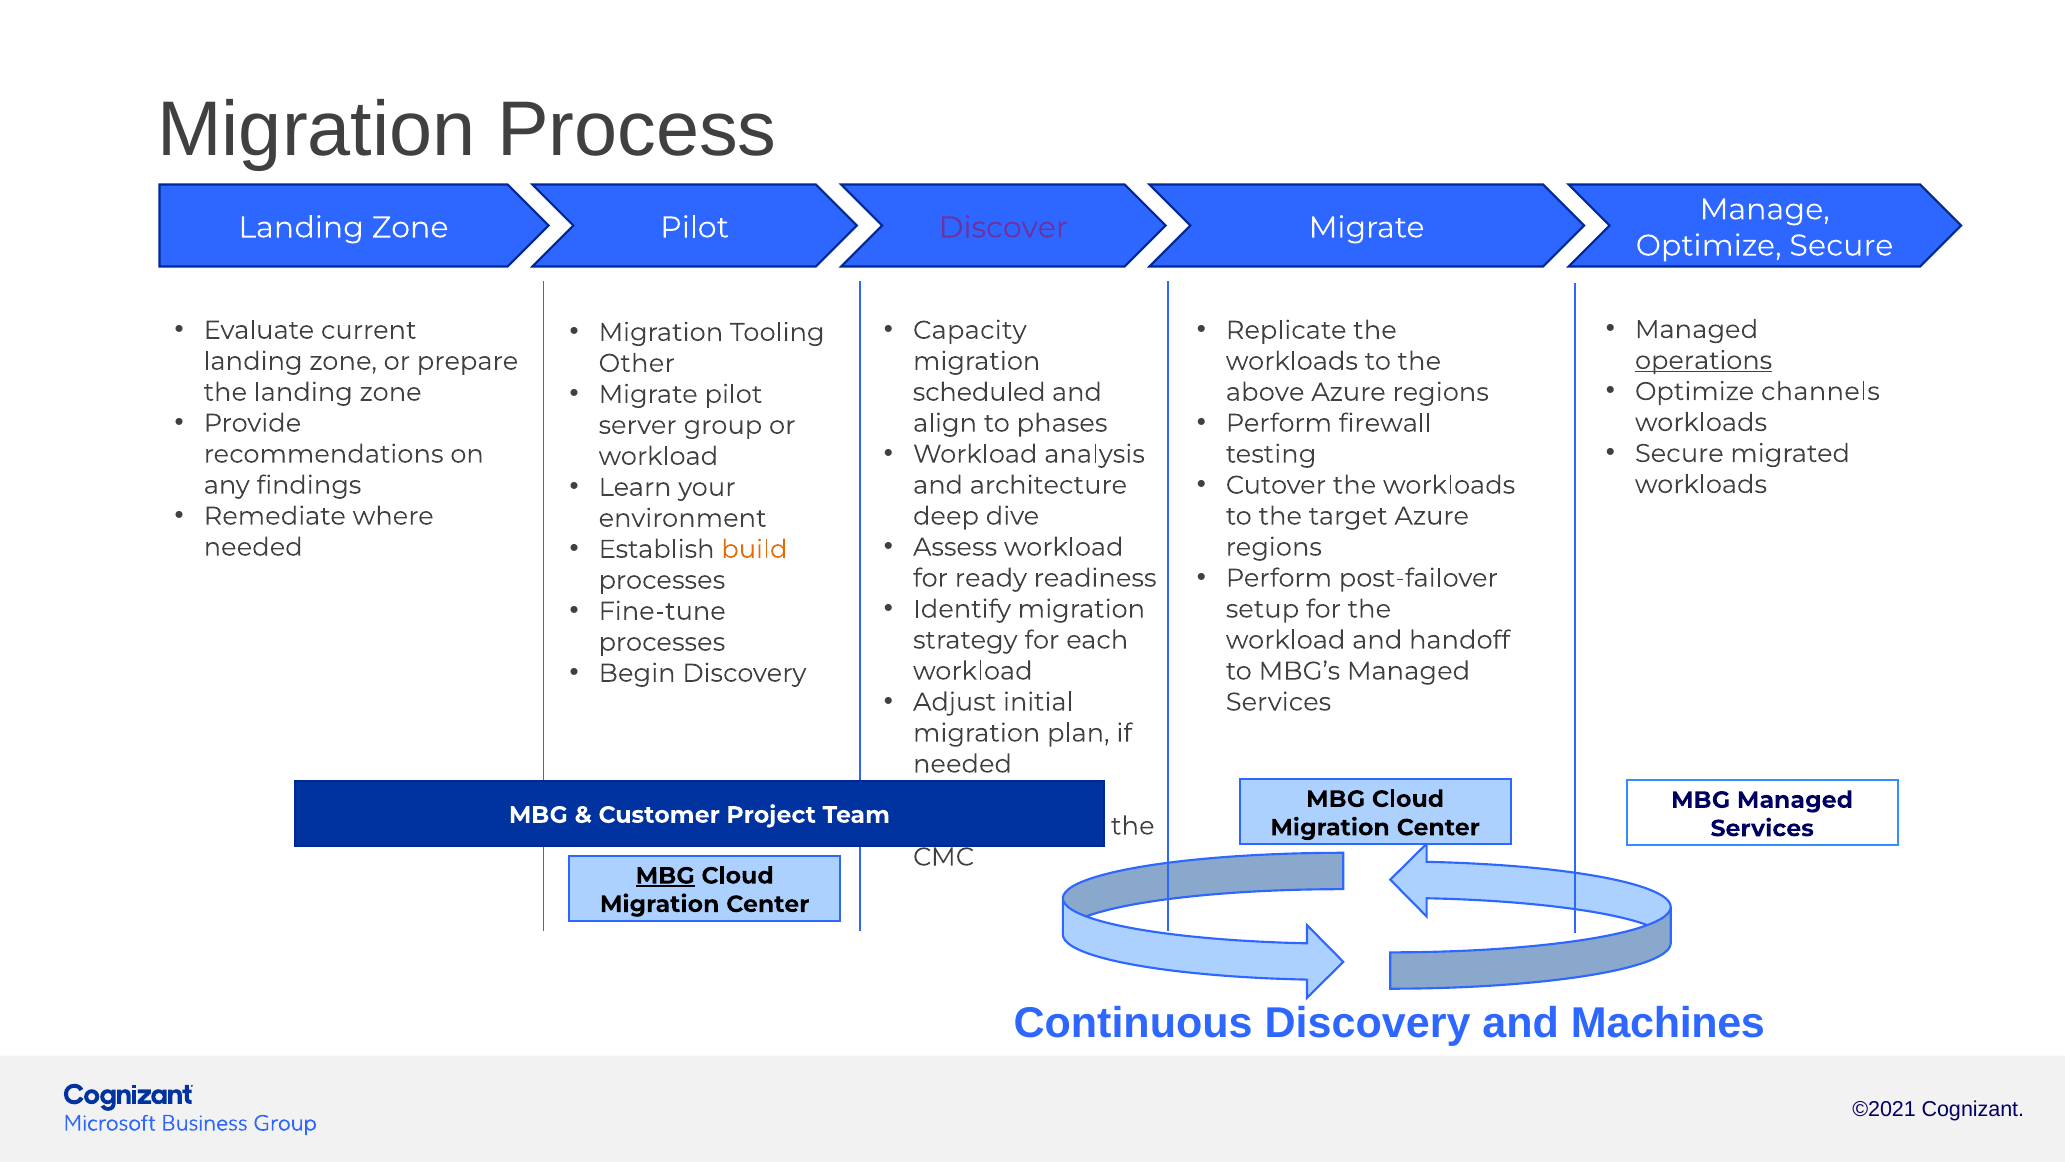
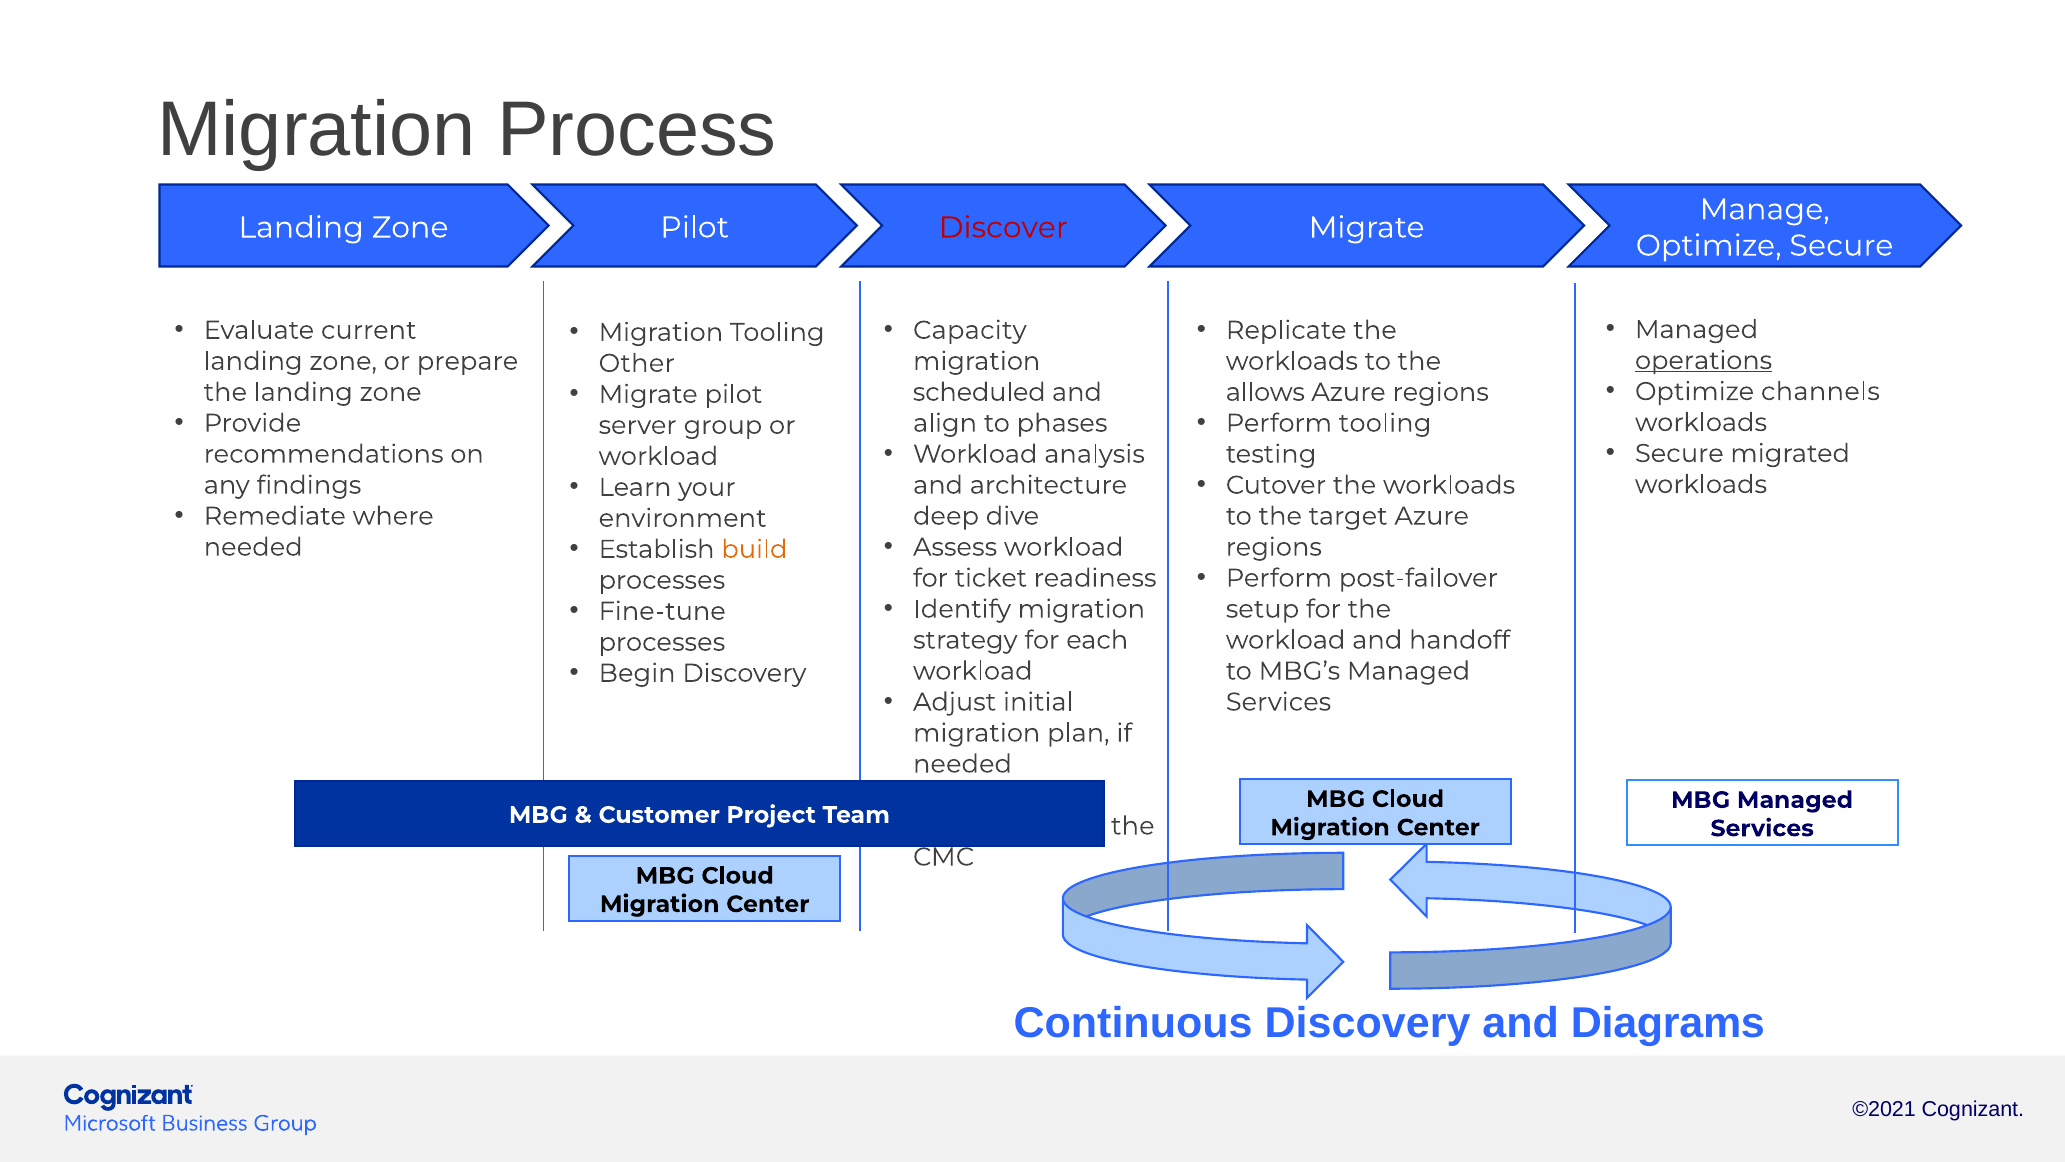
Discover colour: purple -> red
above: above -> allows
Perform firewall: firewall -> tooling
ready: ready -> ticket
MBG at (665, 875) underline: present -> none
Machines: Machines -> Diagrams
